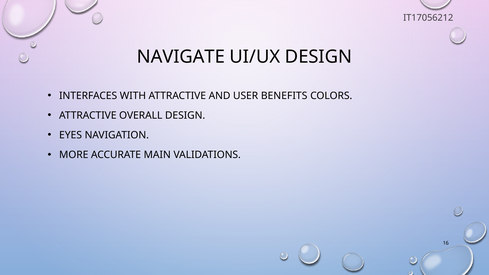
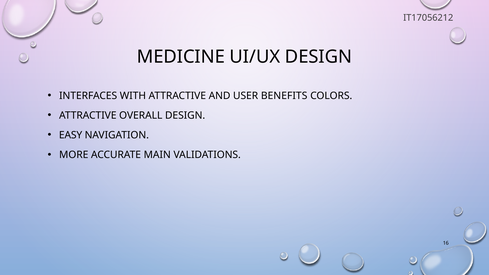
NAVIGATE: NAVIGATE -> MEDICINE
EYES: EYES -> EASY
